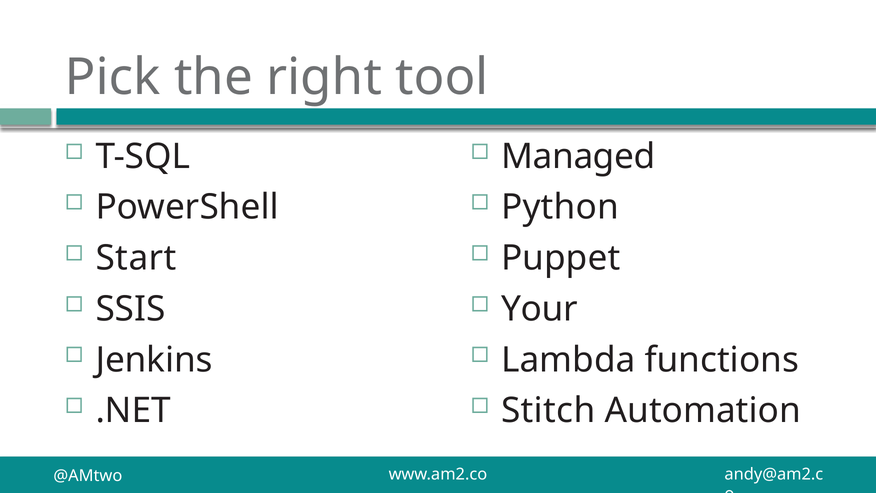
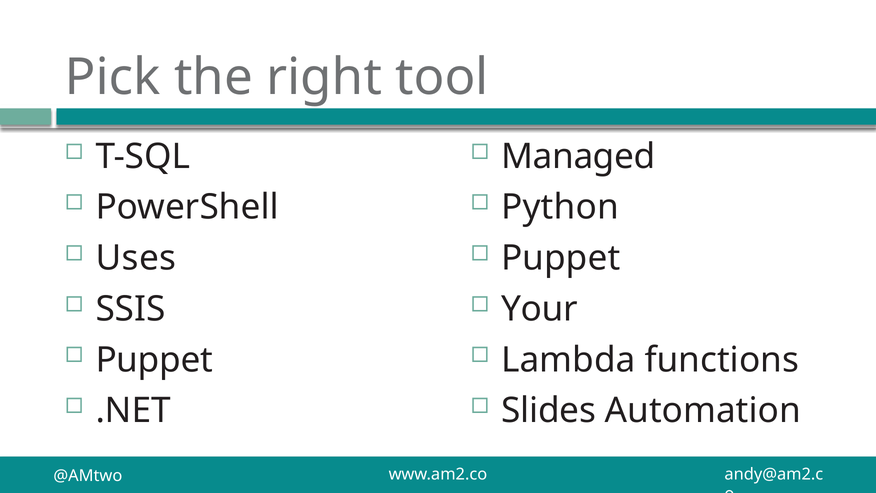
Start: Start -> Uses
Jenkins at (154, 360): Jenkins -> Puppet
Stitch: Stitch -> Slides
